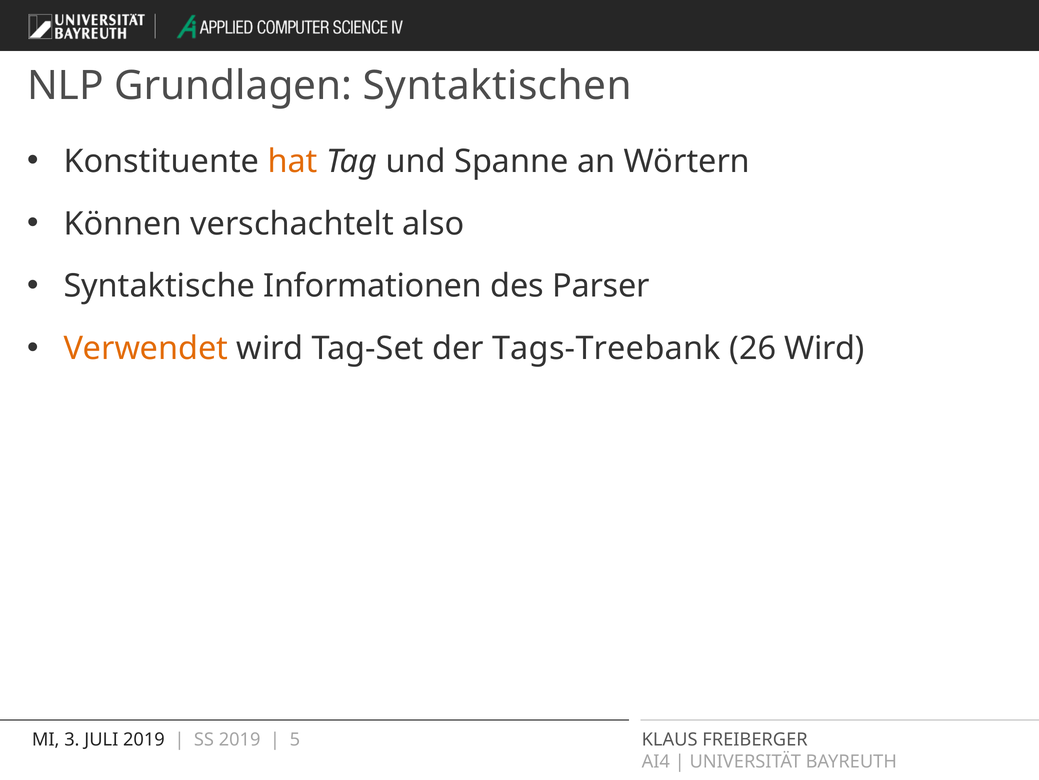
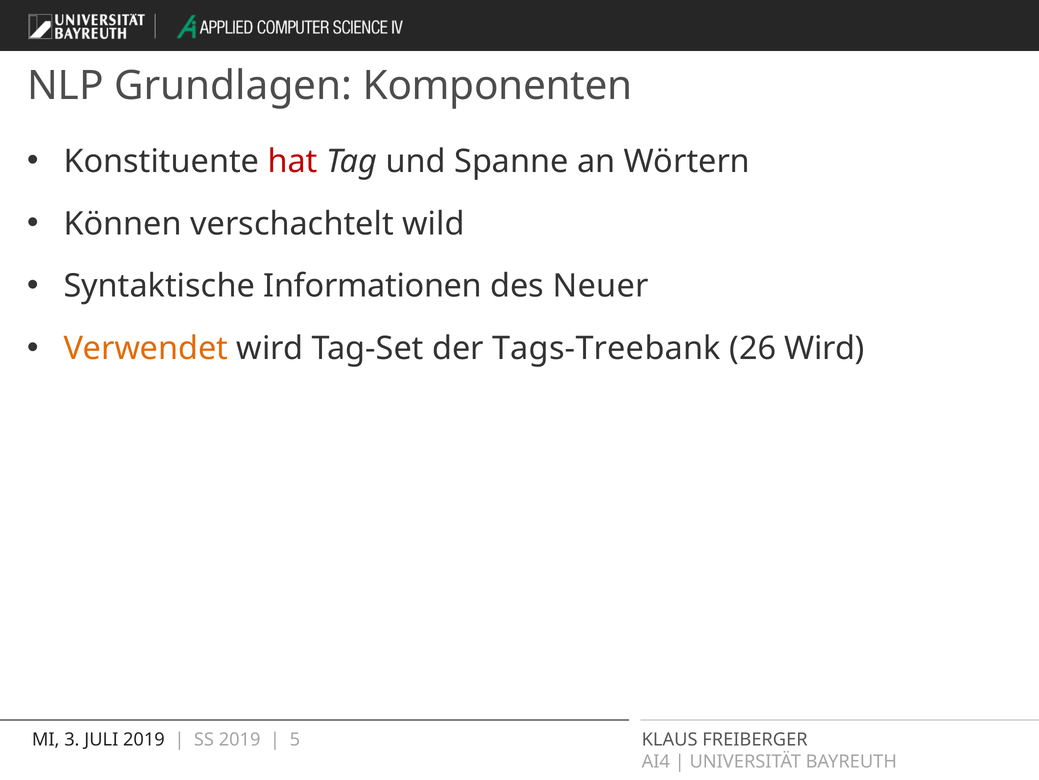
Syntaktischen: Syntaktischen -> Komponenten
hat colour: orange -> red
also: also -> wild
Parser: Parser -> Neuer
